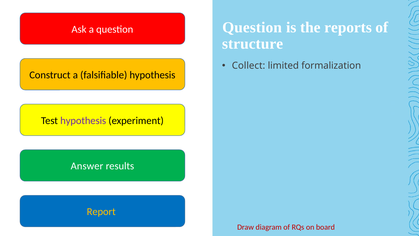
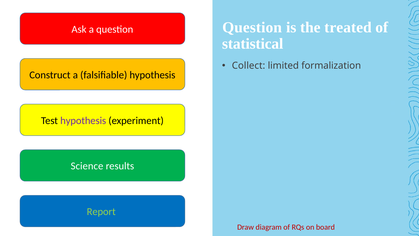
reports: reports -> treated
structure: structure -> statistical
Answer: Answer -> Science
Report colour: yellow -> light green
